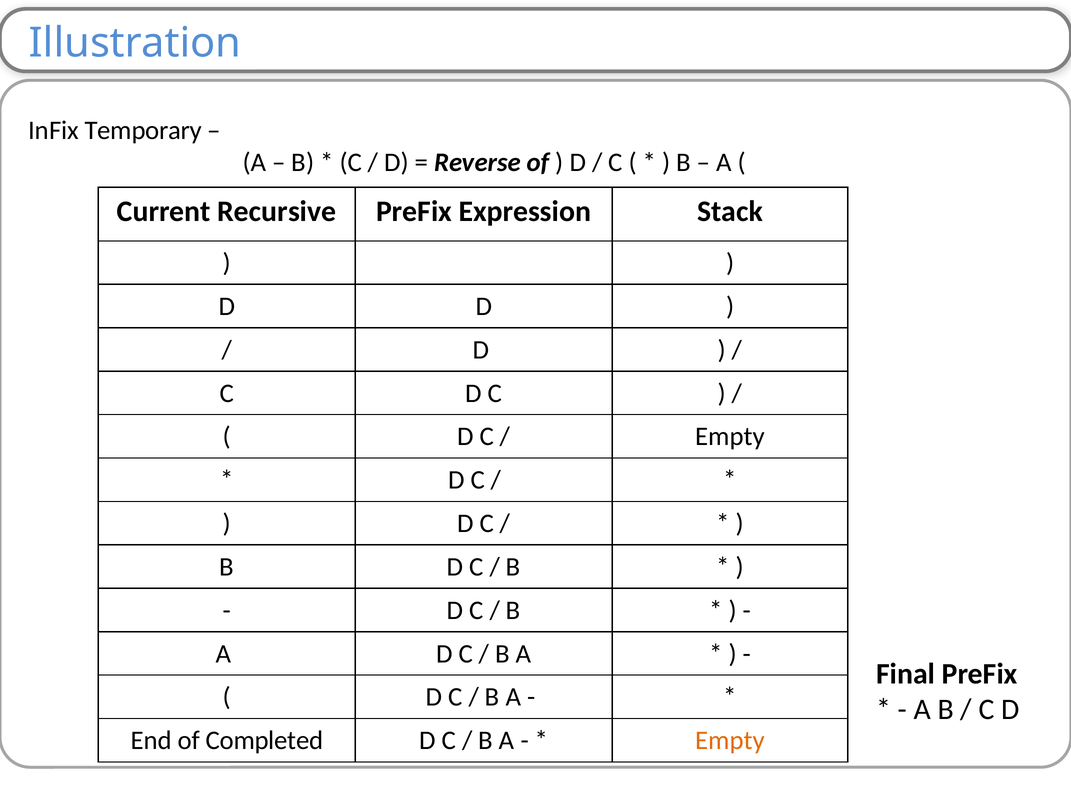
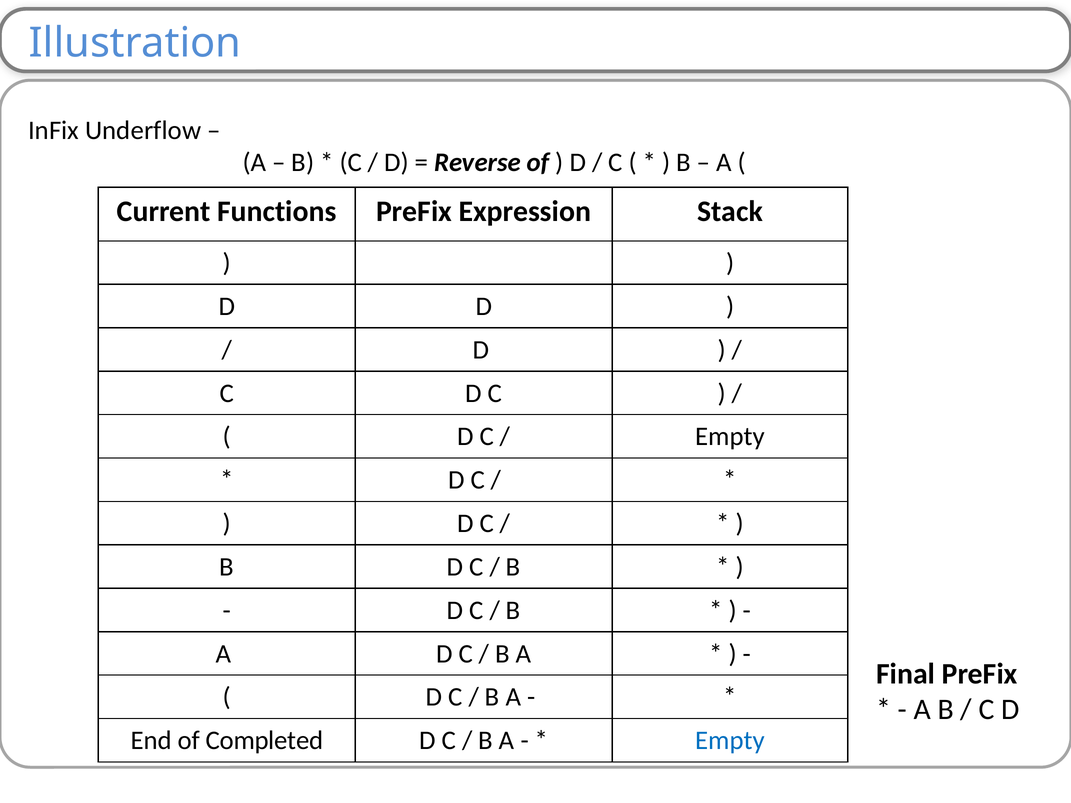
Temporary: Temporary -> Underflow
Recursive: Recursive -> Functions
Empty at (730, 741) colour: orange -> blue
